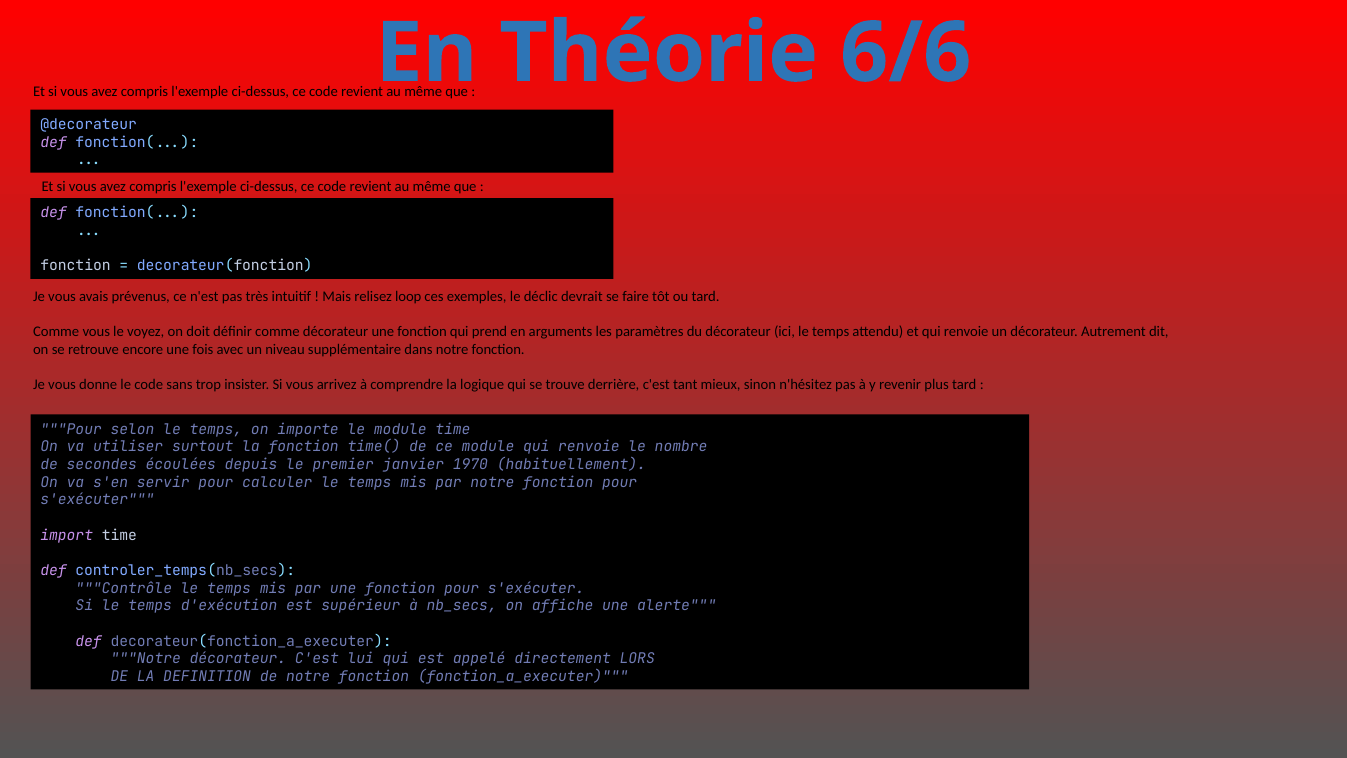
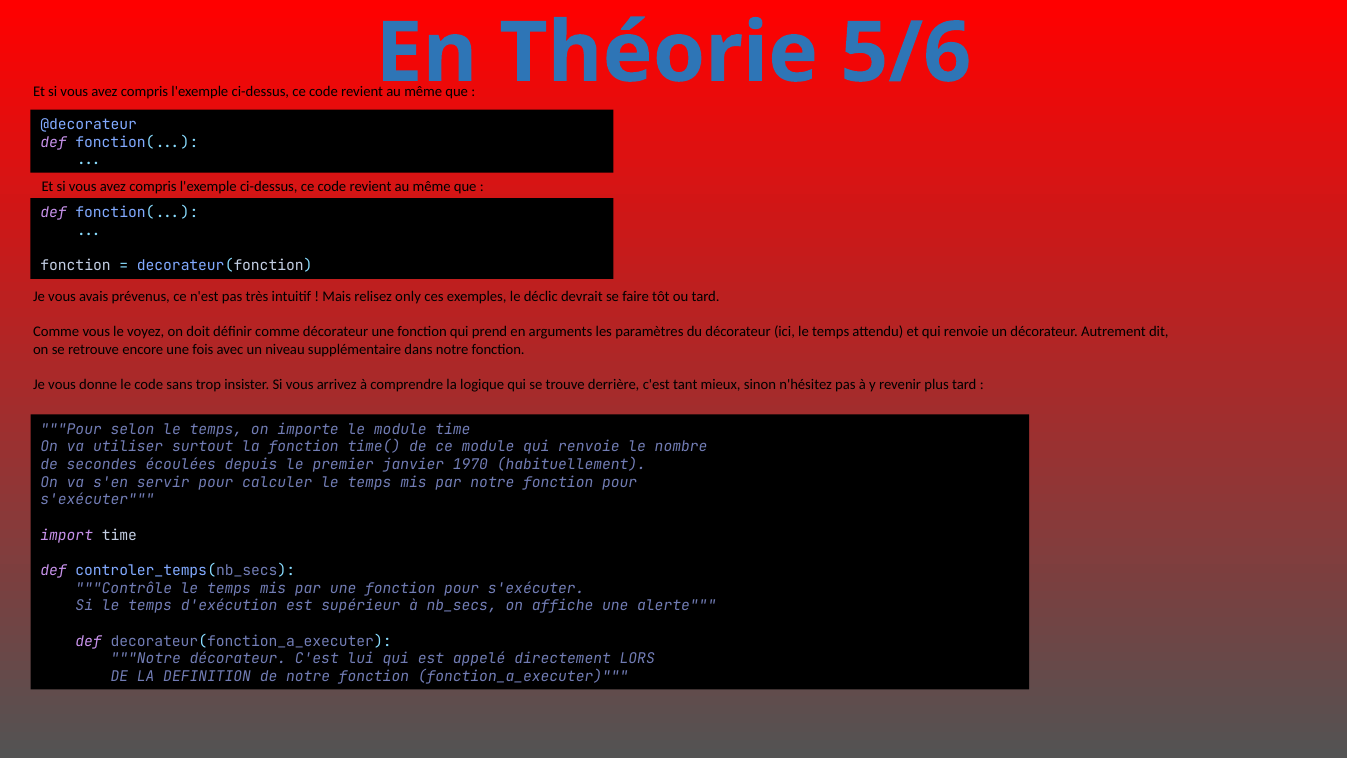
6/6: 6/6 -> 5/6
loop: loop -> only
